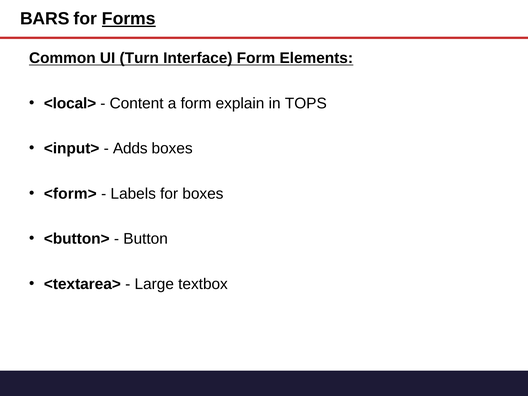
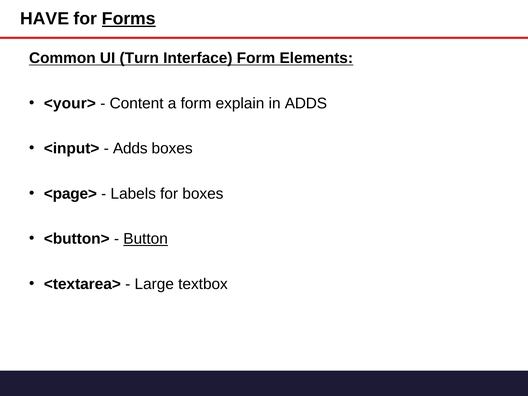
BARS: BARS -> HAVE
<local>: <local> -> <your>
in TOPS: TOPS -> ADDS
<form>: <form> -> <page>
Button underline: none -> present
